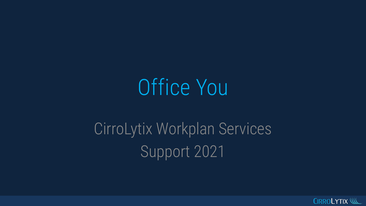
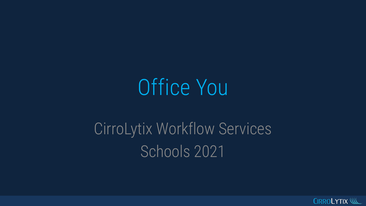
Workplan: Workplan -> Workflow
Support: Support -> Schools
